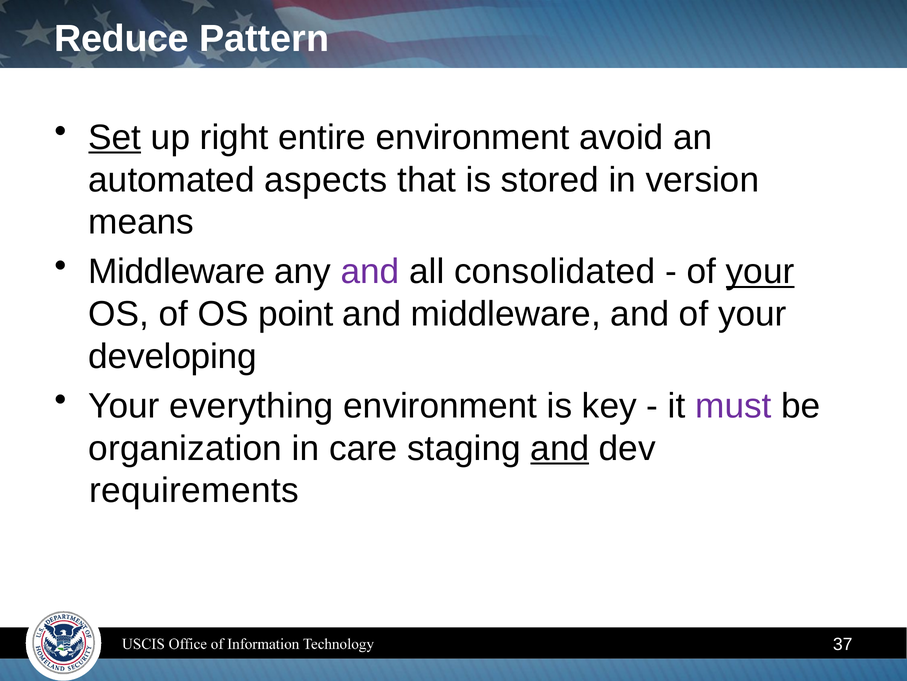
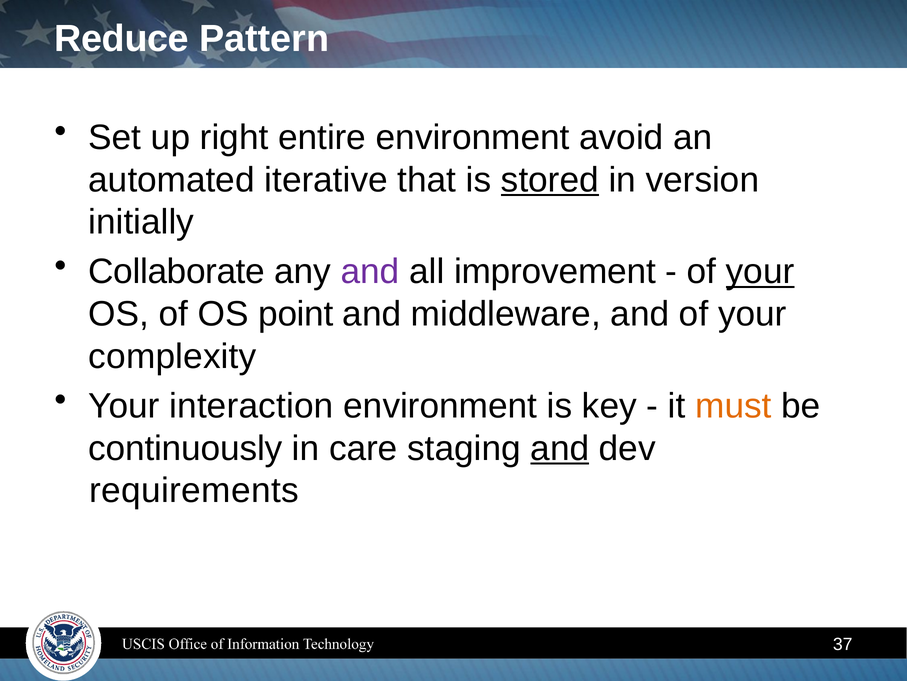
Set underline: present -> none
aspects: aspects -> iterative
stored underline: none -> present
means: means -> initially
Middleware at (177, 271): Middleware -> Collaborate
consolidated: consolidated -> improvement
developing: developing -> complexity
everything: everything -> interaction
must colour: purple -> orange
organization: organization -> continuously
